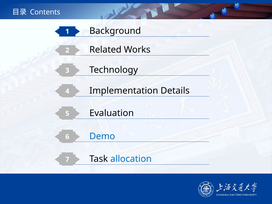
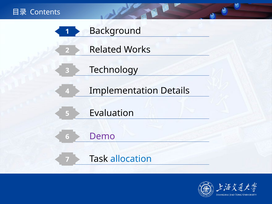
Demo colour: blue -> purple
